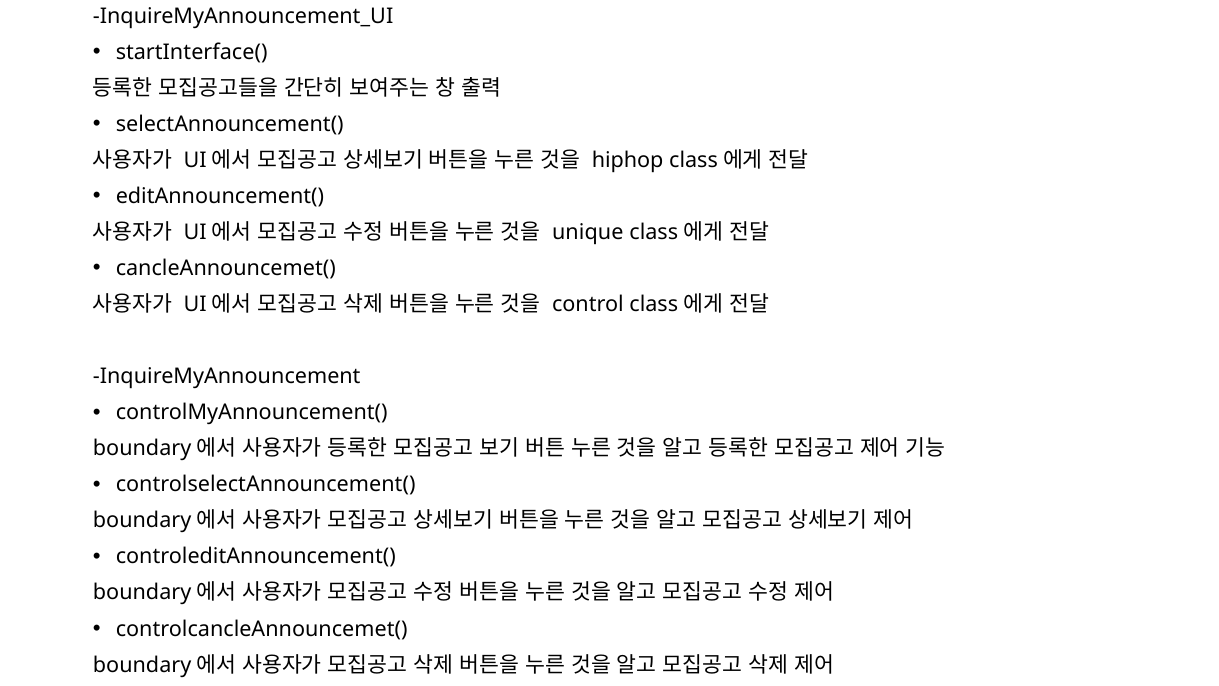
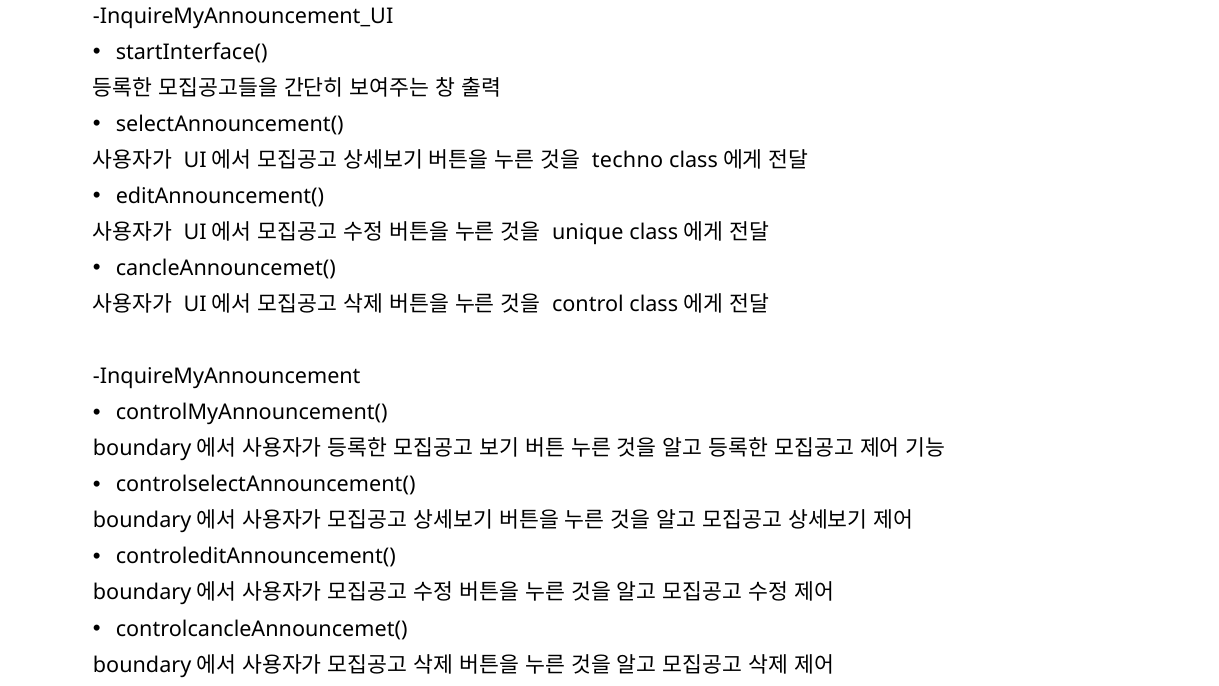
hiphop: hiphop -> techno
